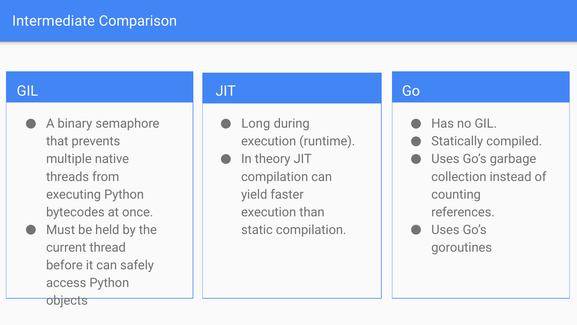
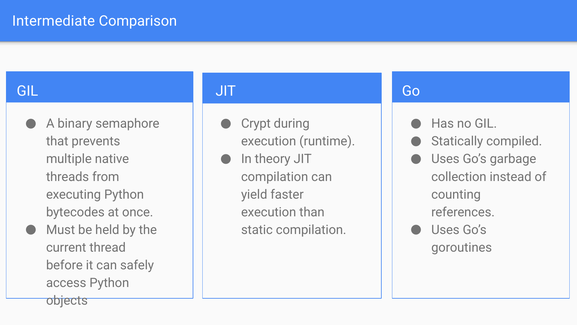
Long: Long -> Crypt
